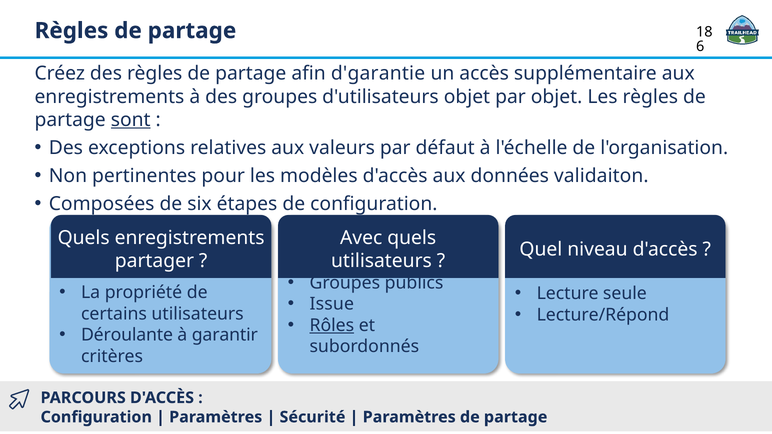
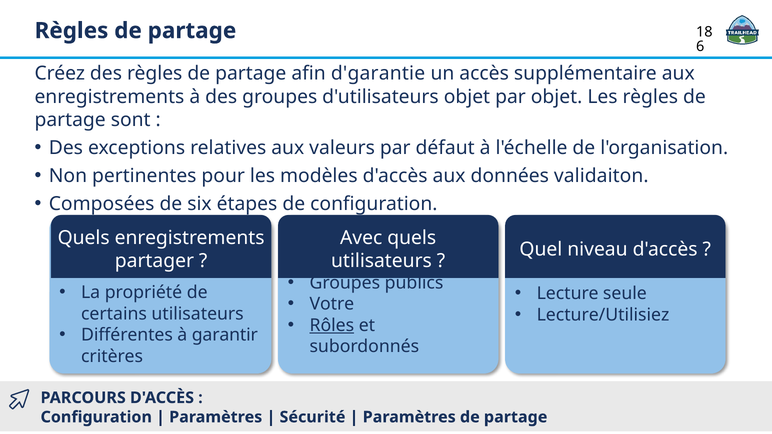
sont underline: present -> none
Issue: Issue -> Votre
Lecture/Répond: Lecture/Répond -> Lecture/Utilisiez
Déroulante: Déroulante -> Différentes
